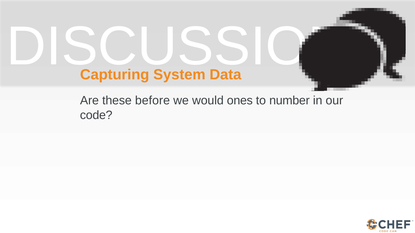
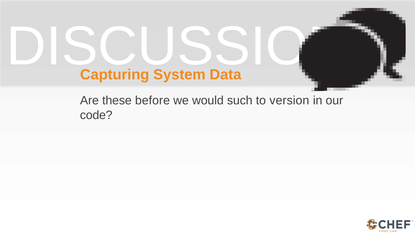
ones: ones -> such
number: number -> version
